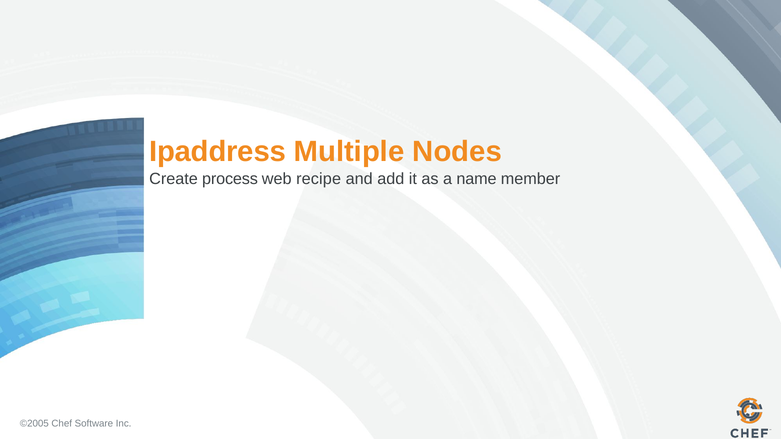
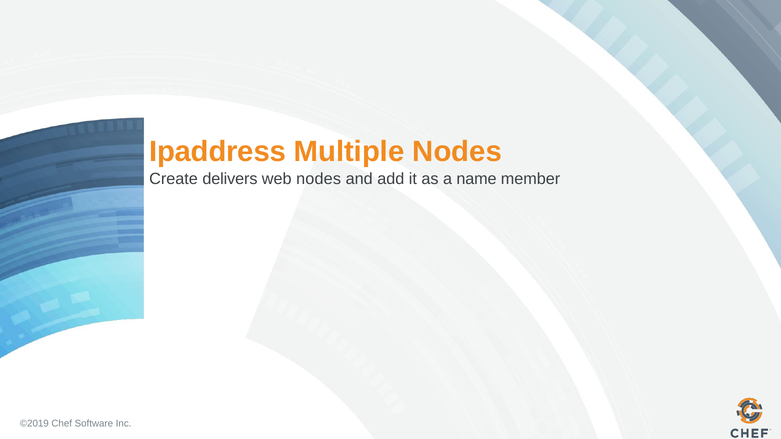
process: process -> delivers
web recipe: recipe -> nodes
©2005: ©2005 -> ©2019
